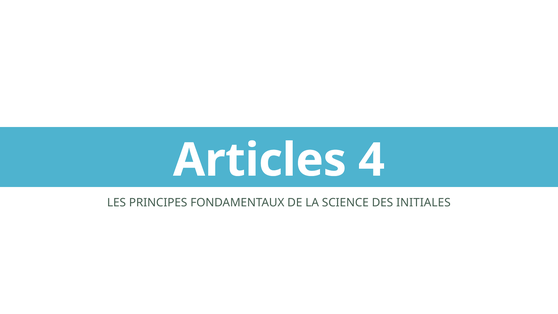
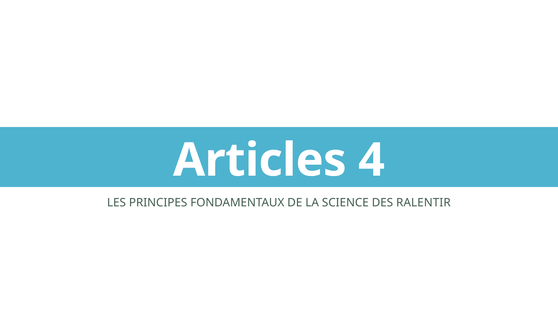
INITIALES: INITIALES -> RALENTIR
